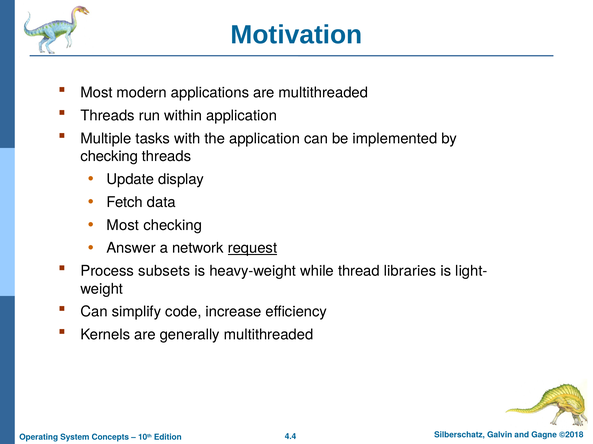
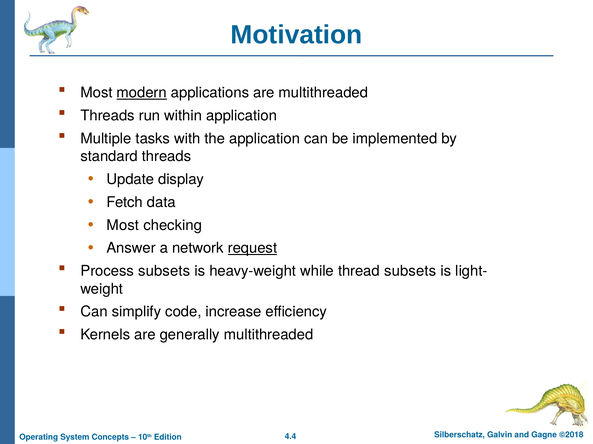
modern underline: none -> present
checking at (109, 157): checking -> standard
thread libraries: libraries -> subsets
